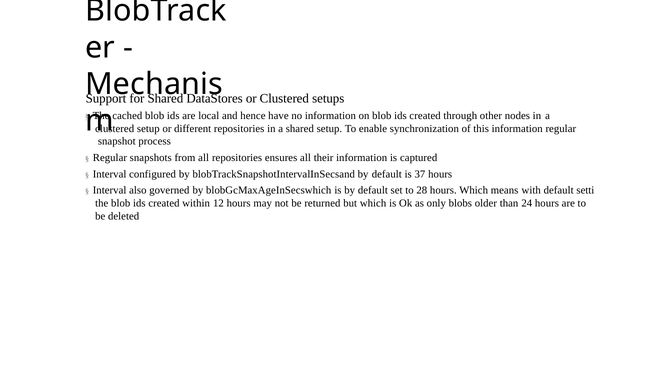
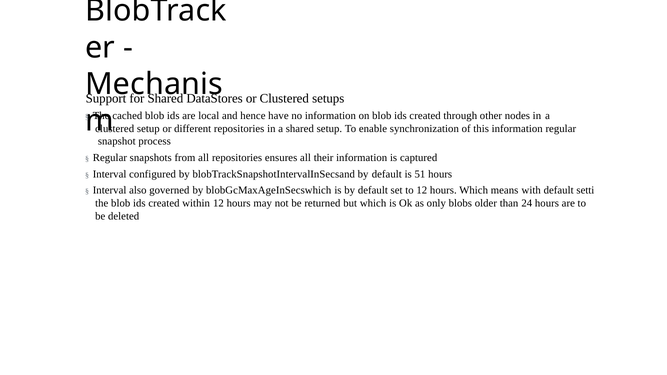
37: 37 -> 51
to 28: 28 -> 12
